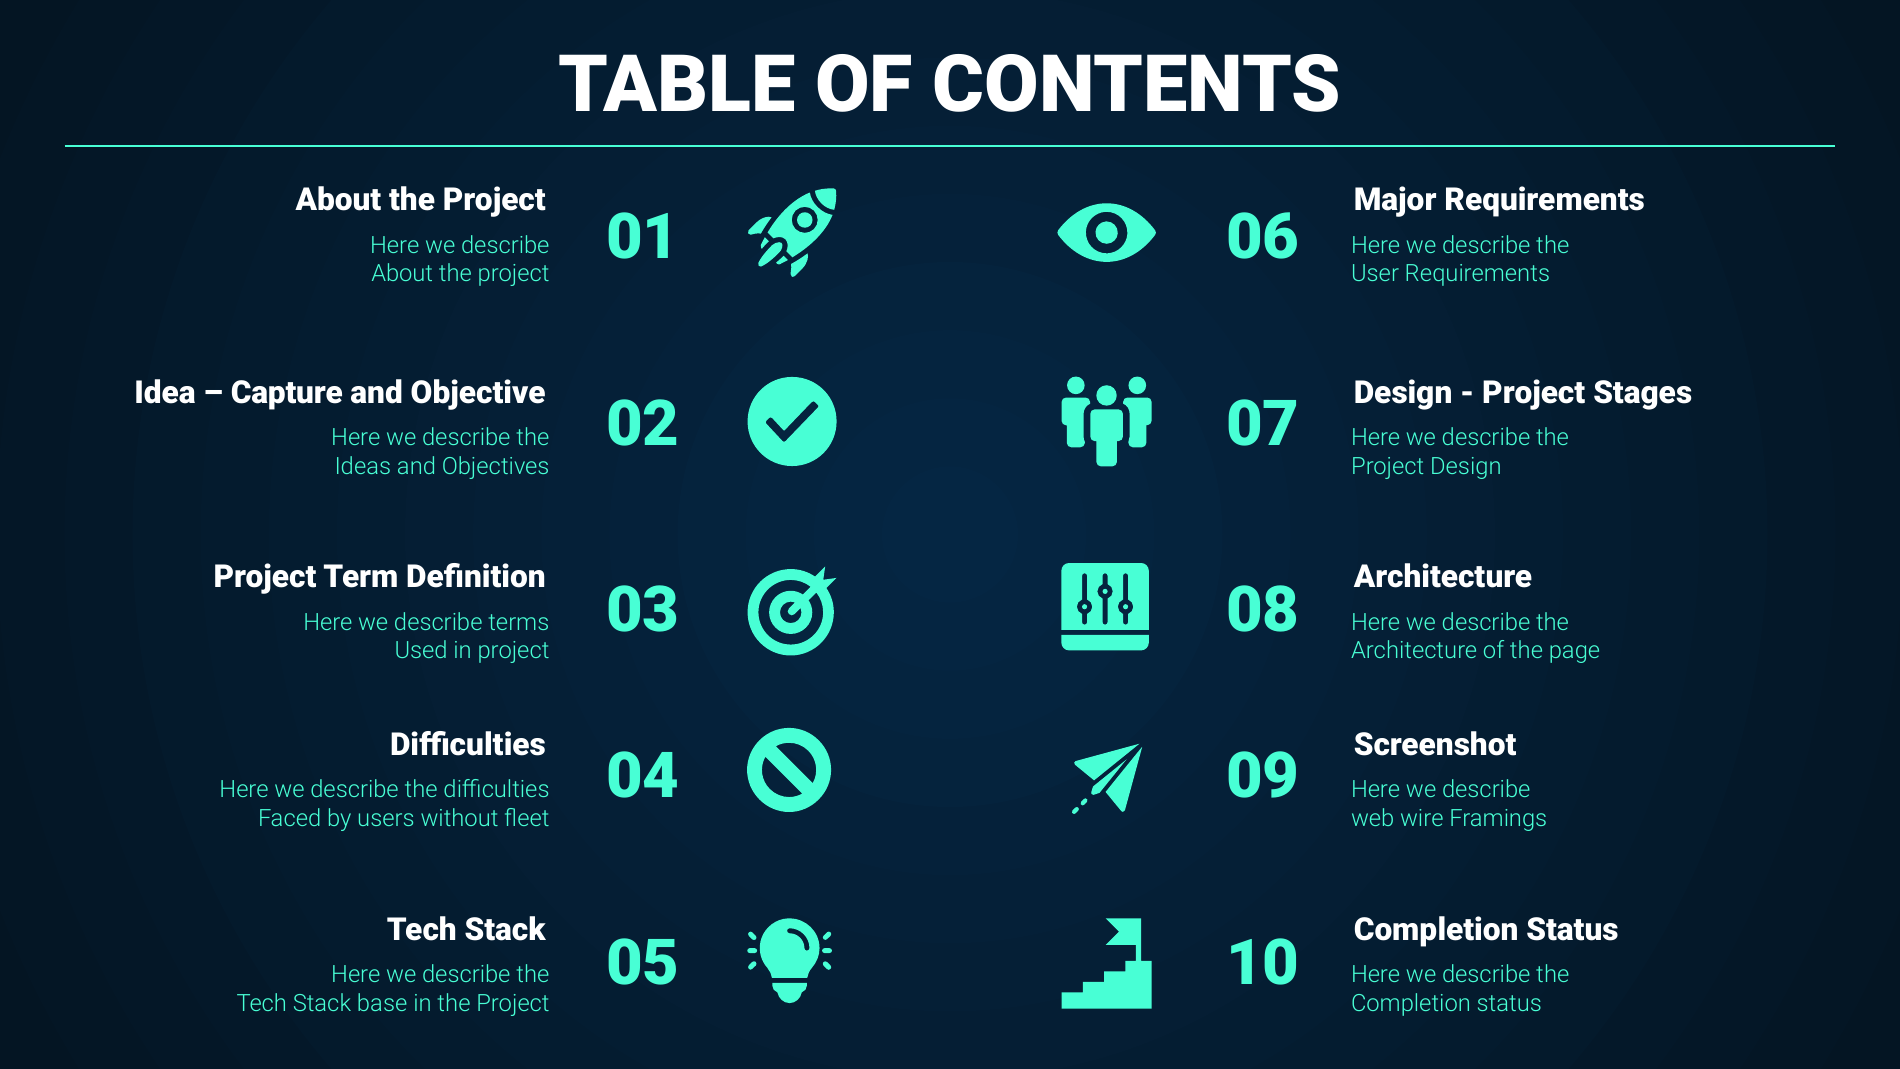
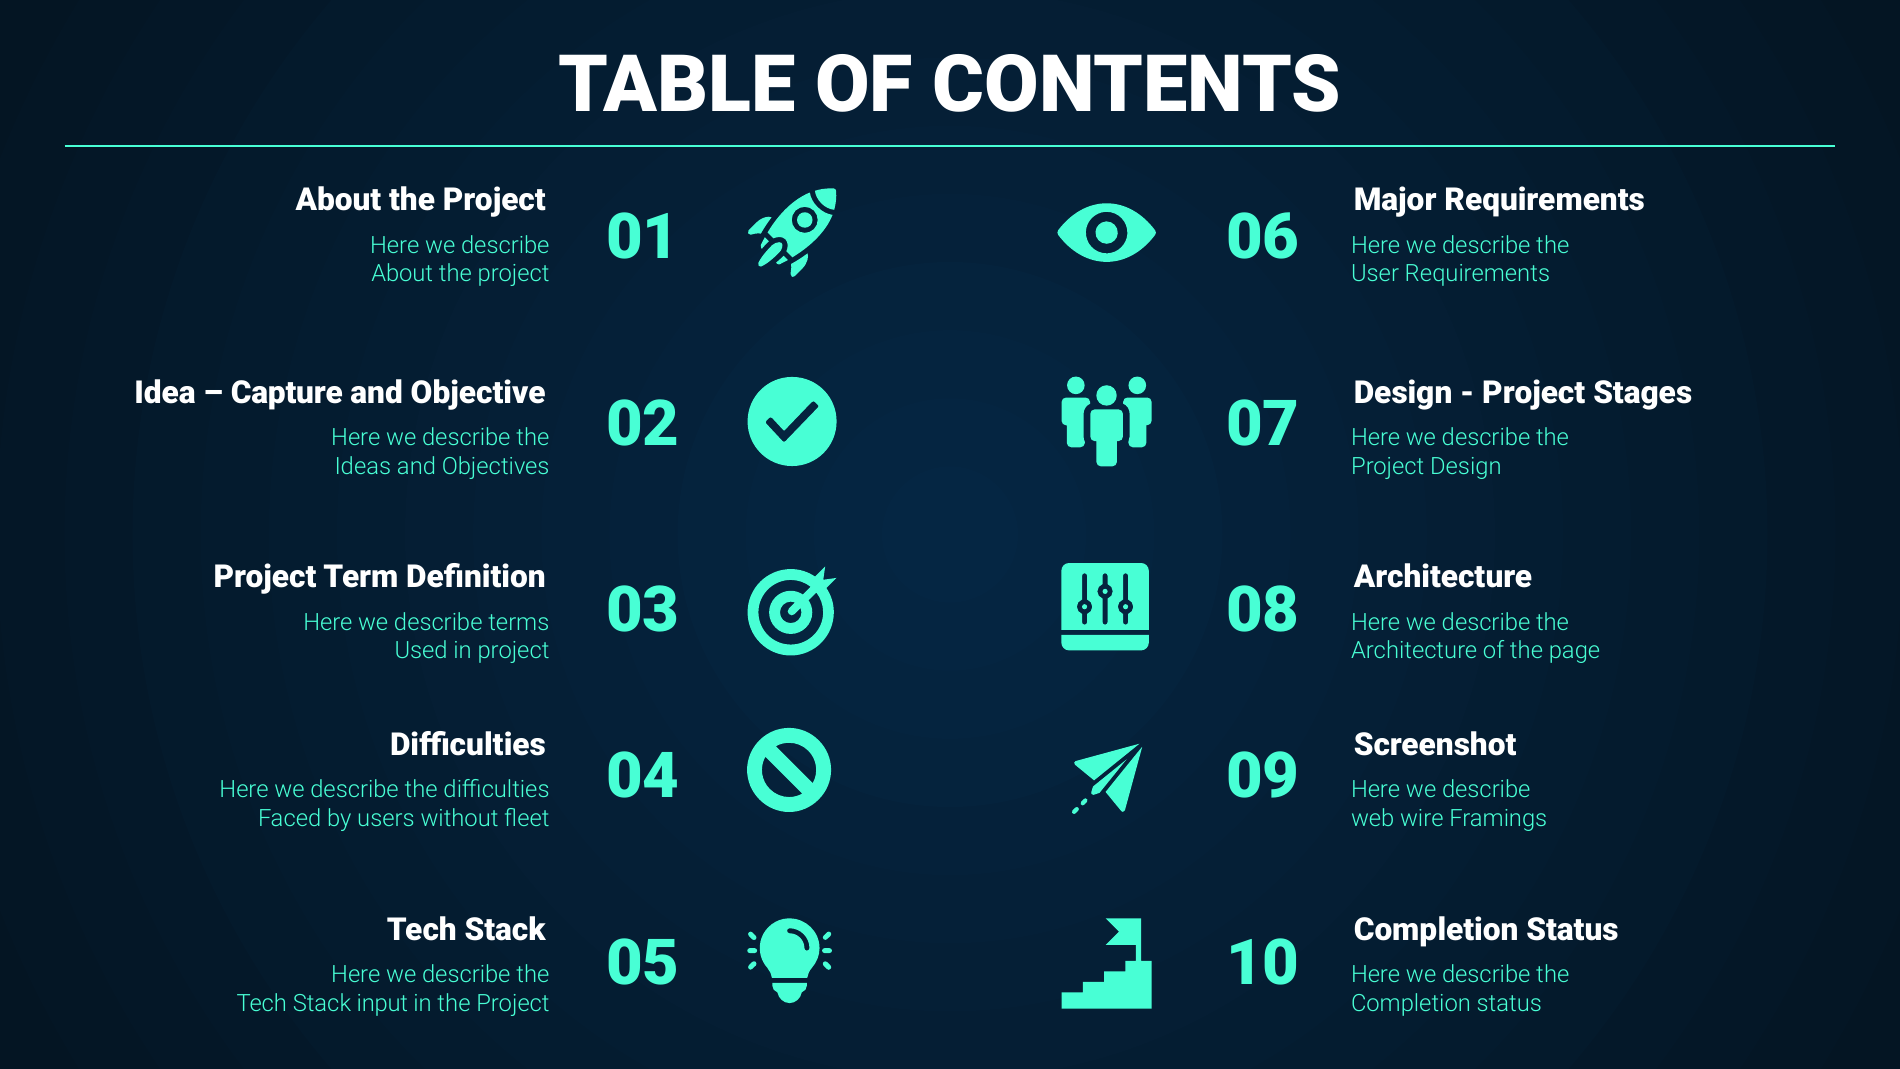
base: base -> input
